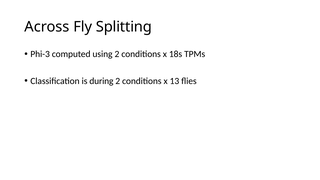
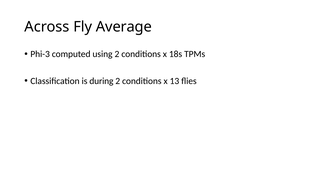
Splitting: Splitting -> Average
